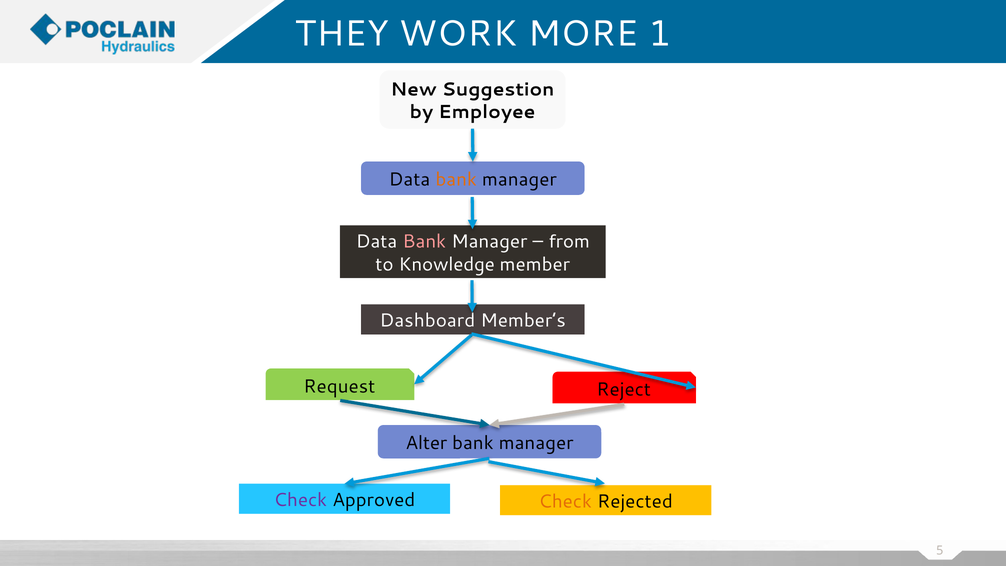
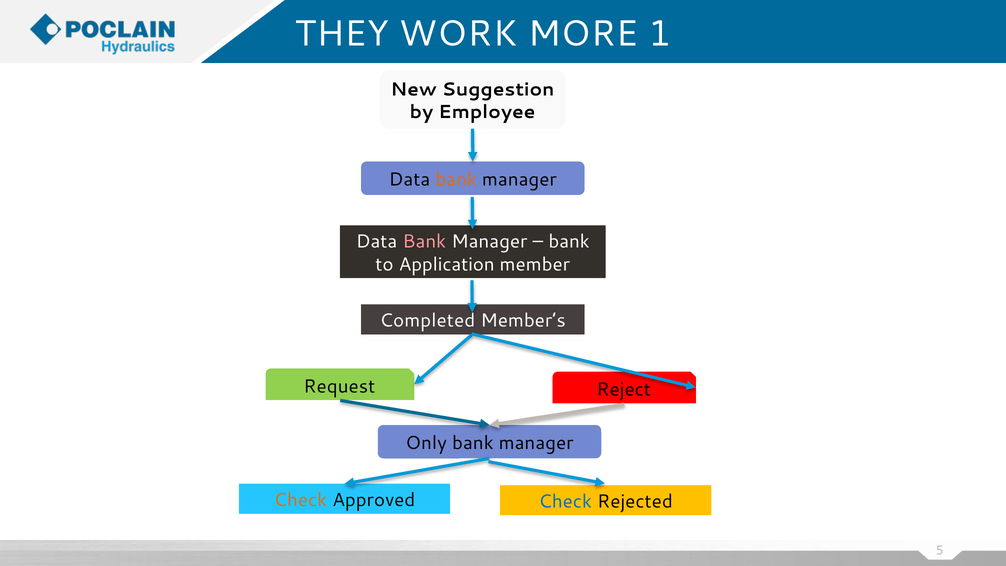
from at (569, 242): from -> bank
Knowledge: Knowledge -> Application
Dashboard: Dashboard -> Completed
Alter: Alter -> Only
Check at (300, 500) colour: purple -> orange
Check at (565, 501) colour: orange -> blue
